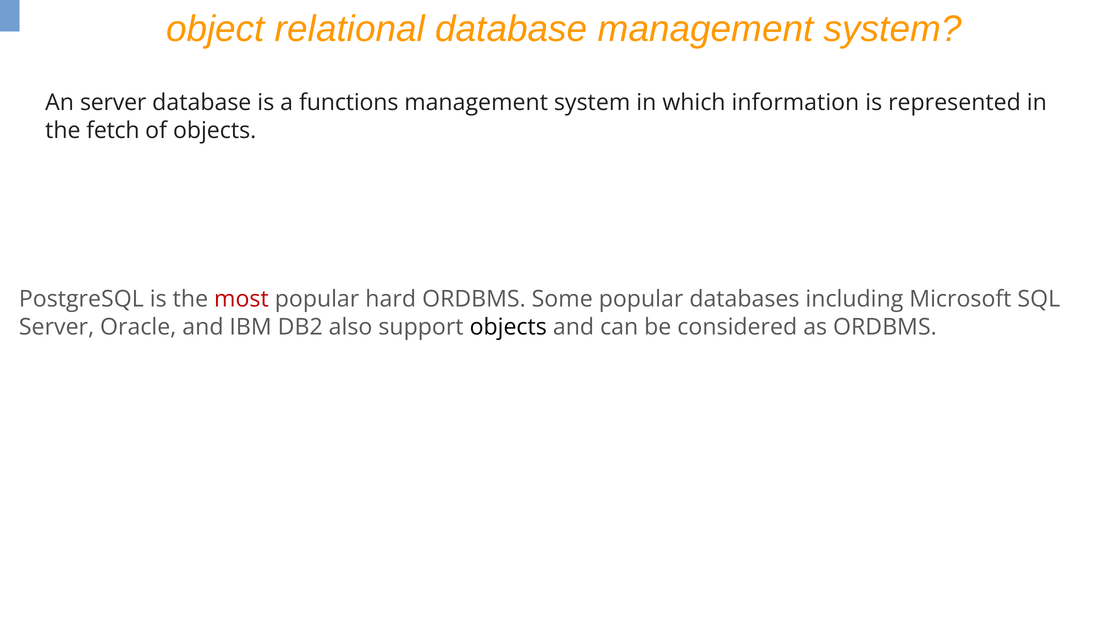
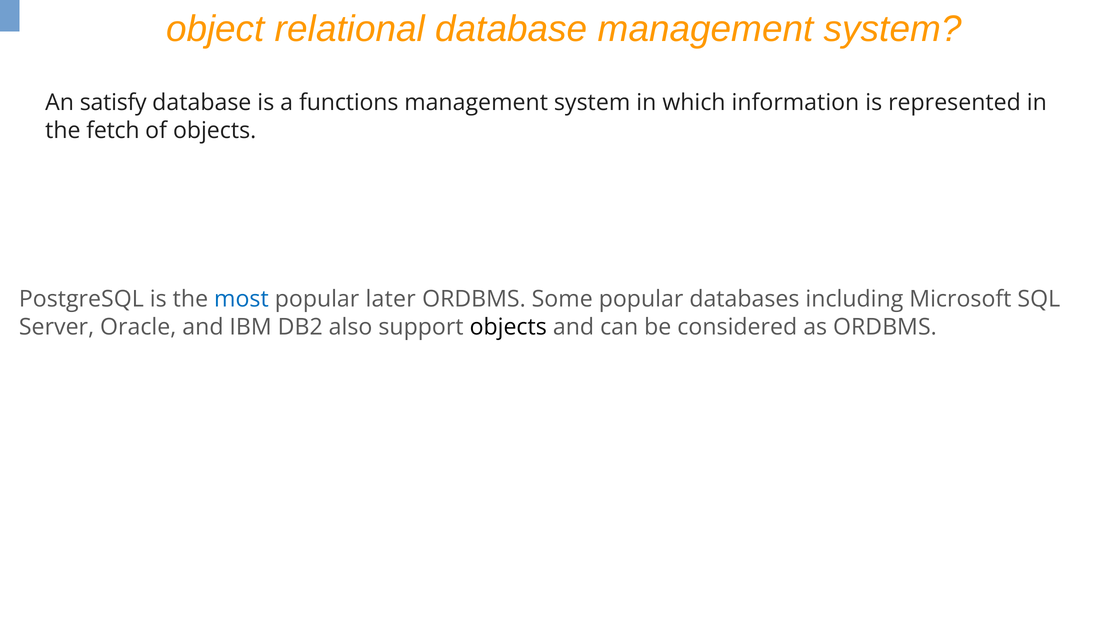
An server: server -> satisfy
most colour: red -> blue
hard: hard -> later
